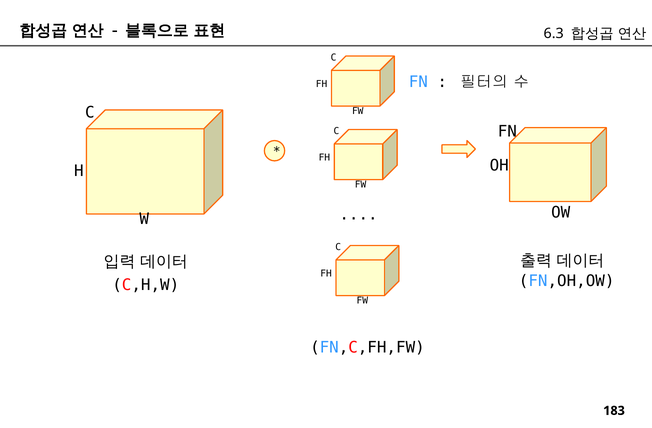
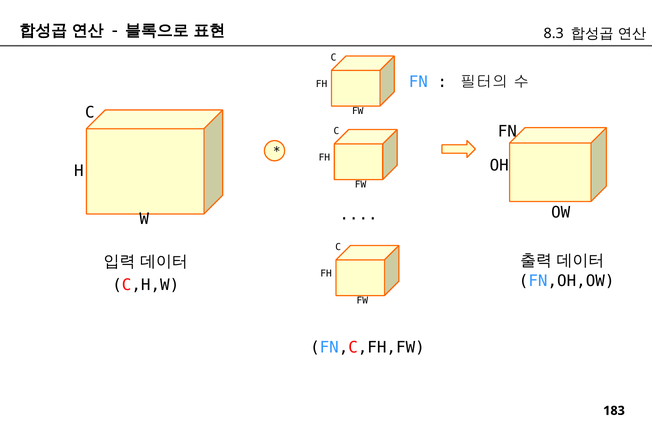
6.3: 6.3 -> 8.3
